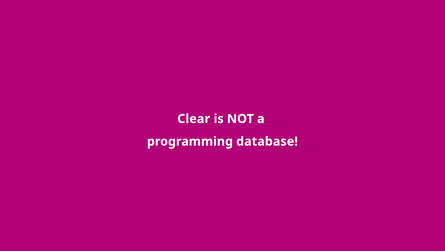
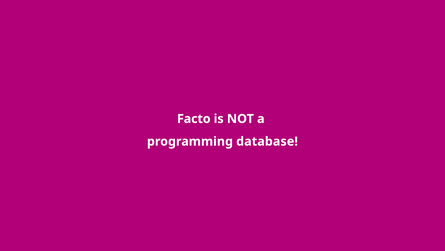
Clear: Clear -> Facto
